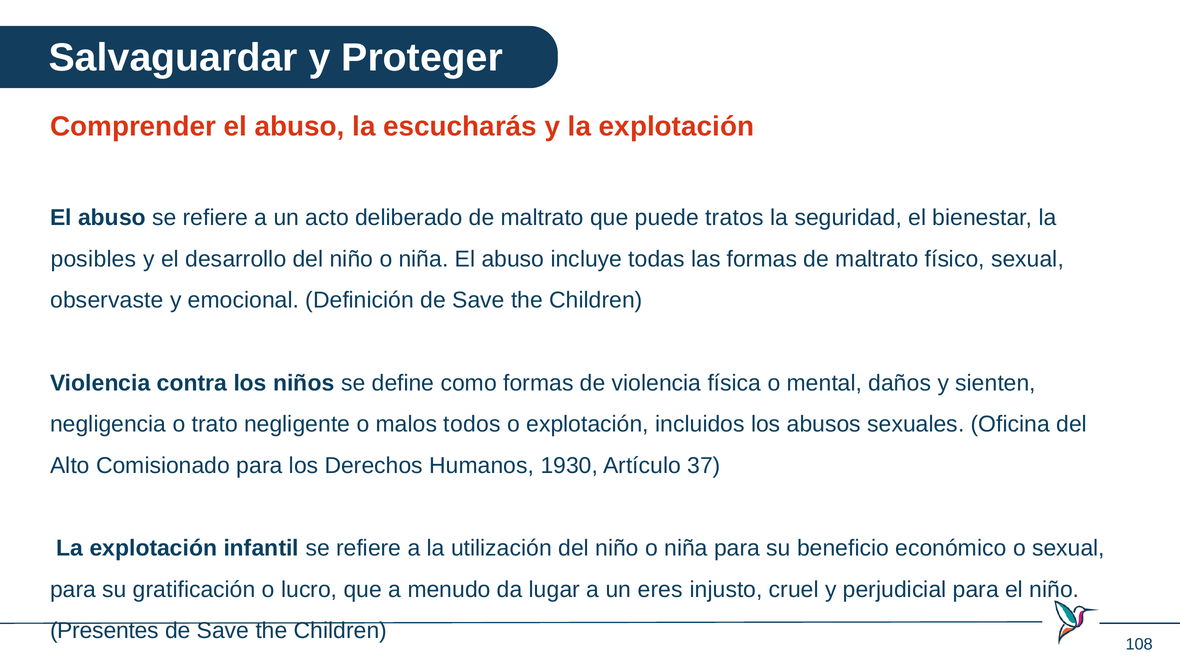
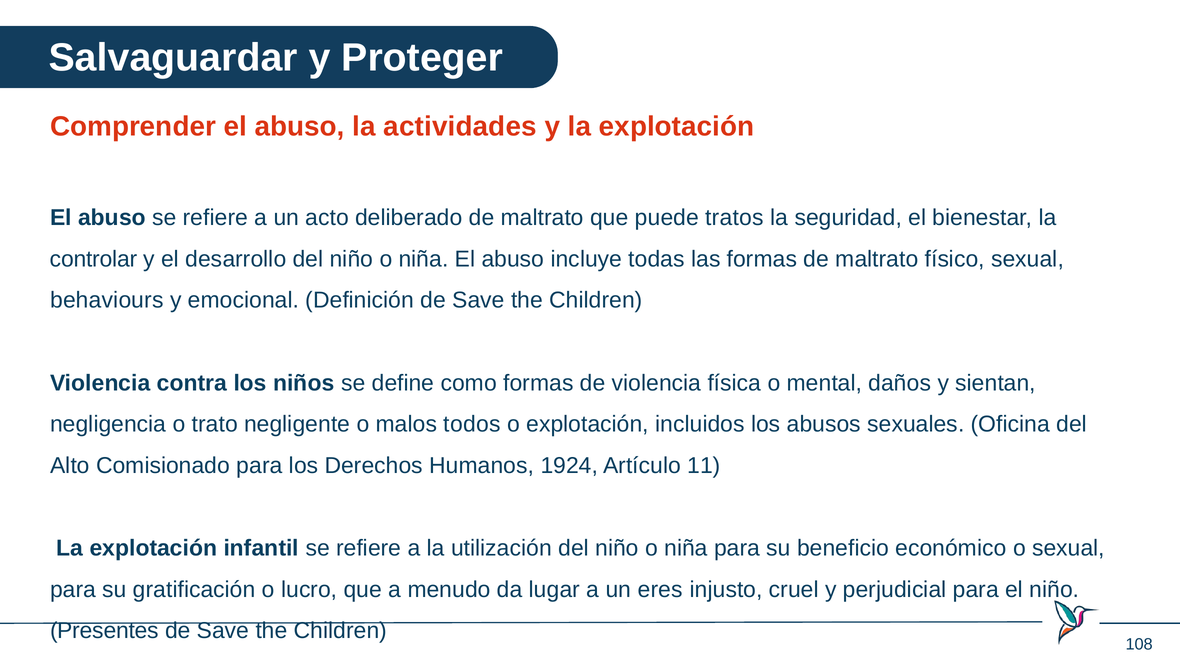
escucharás: escucharás -> actividades
posibles: posibles -> controlar
observaste: observaste -> behaviours
sienten: sienten -> sientan
1930: 1930 -> 1924
37: 37 -> 11
